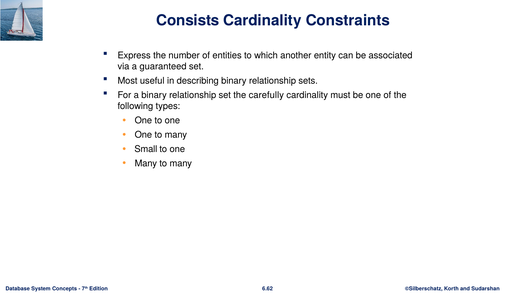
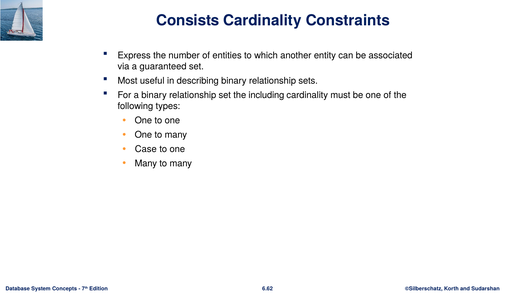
carefully: carefully -> including
Small: Small -> Case
